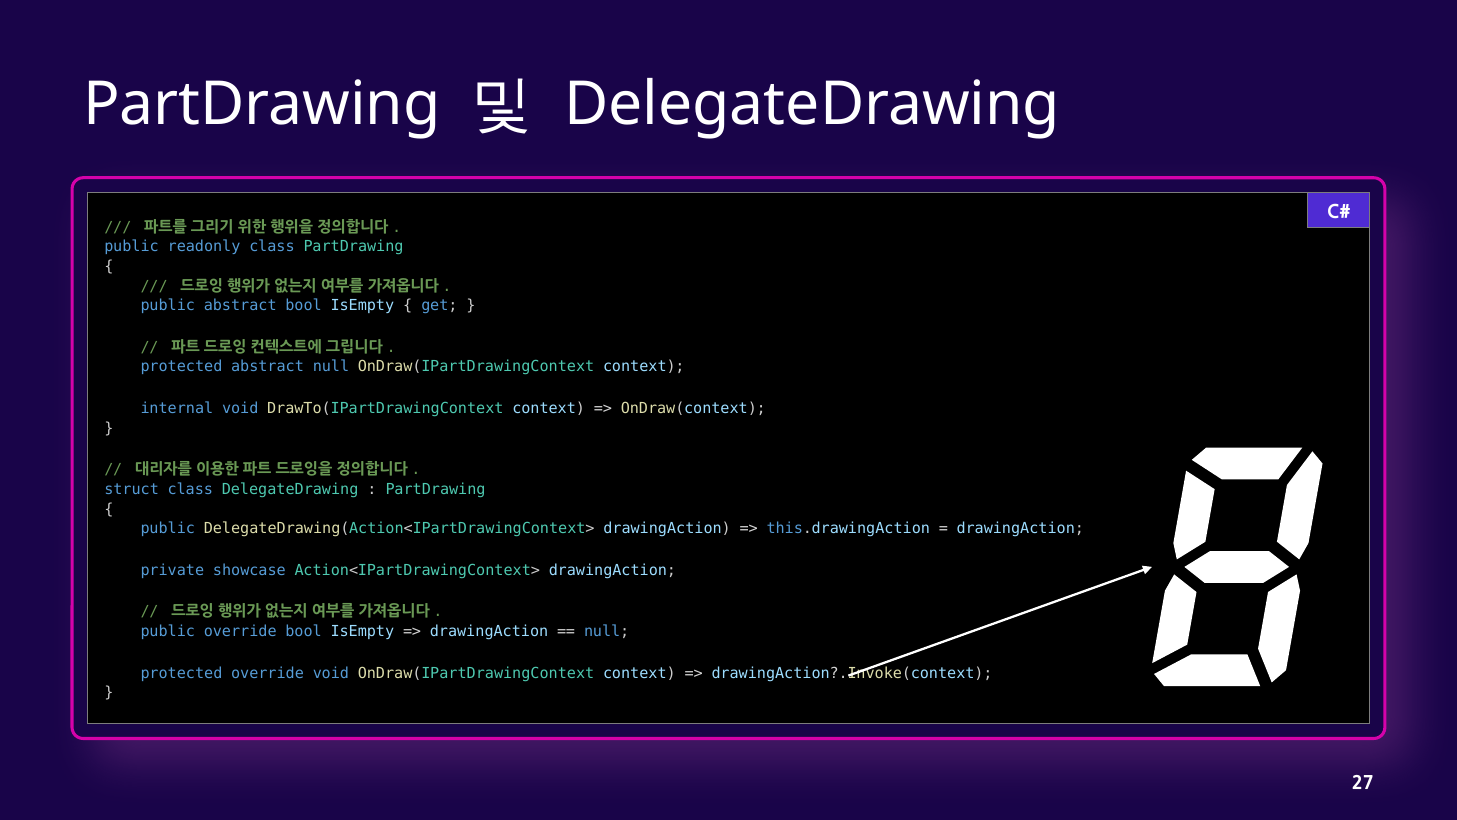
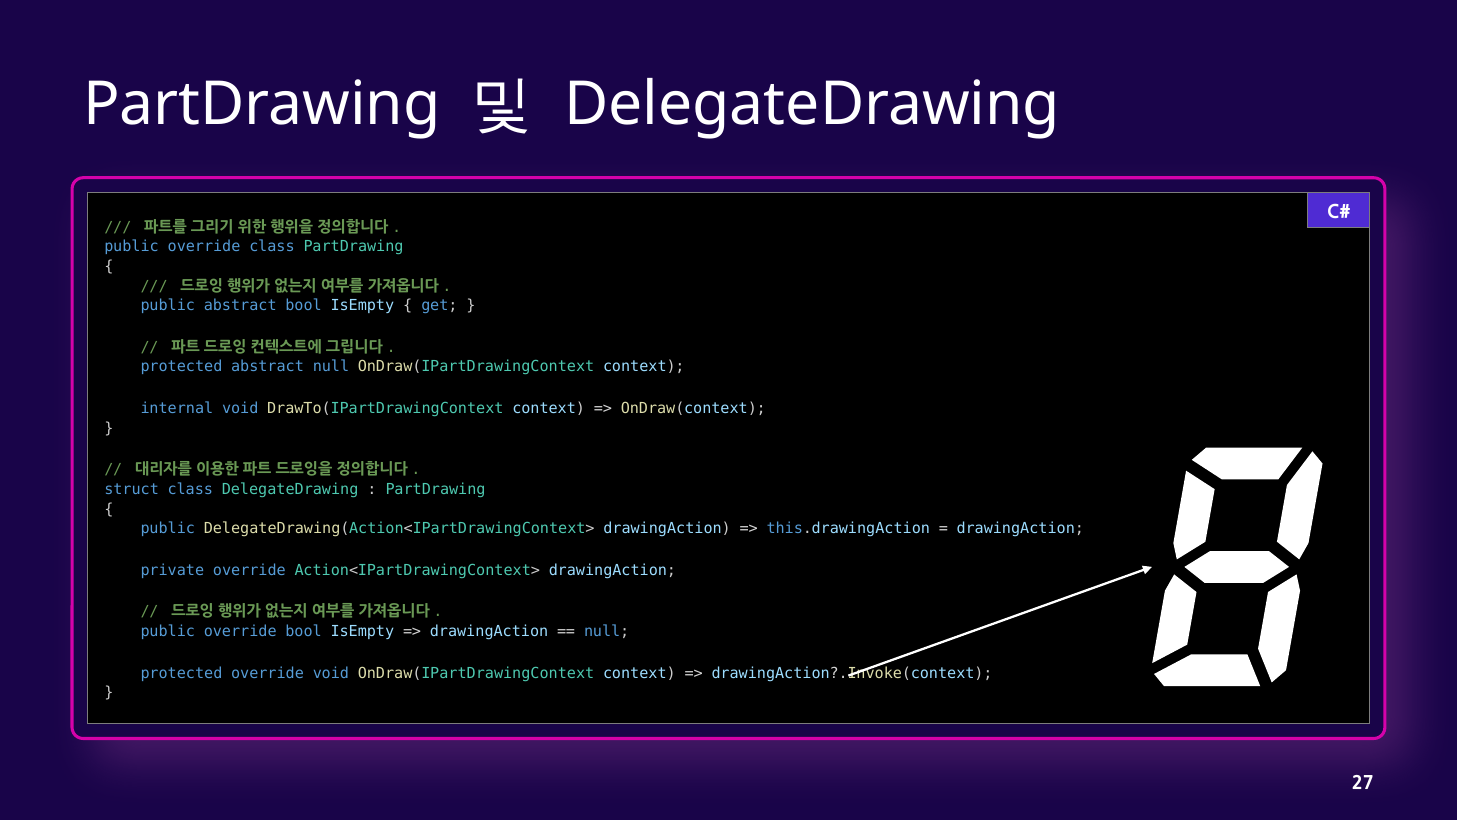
readonly at (204, 247): readonly -> override
private showcase: showcase -> override
